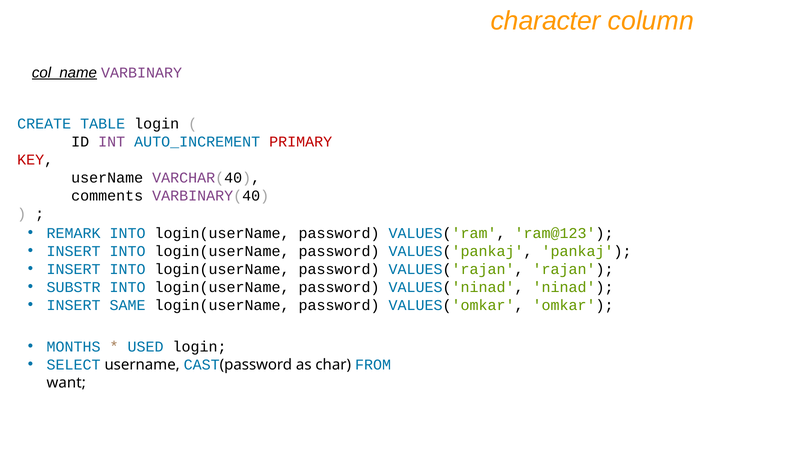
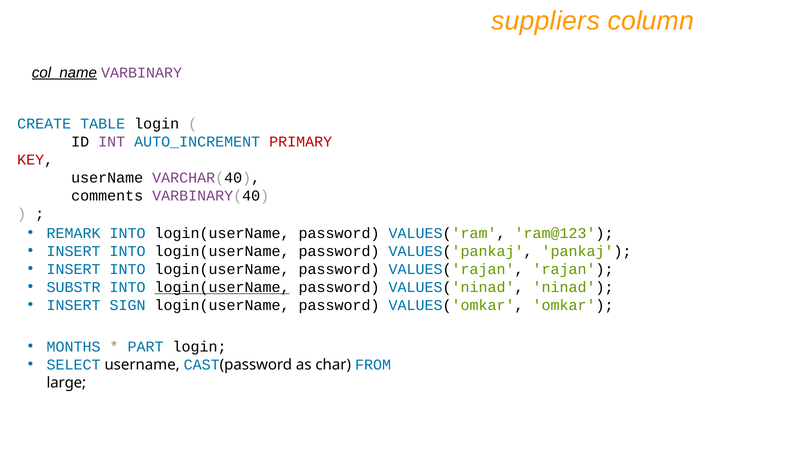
character: character -> suppliers
login(userName at (222, 287) underline: none -> present
SAME: SAME -> SIGN
USED: USED -> PART
want: want -> large
